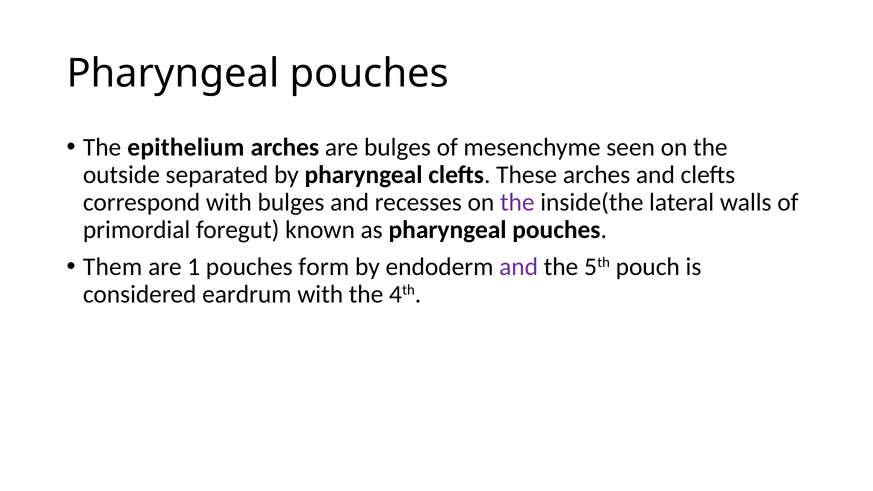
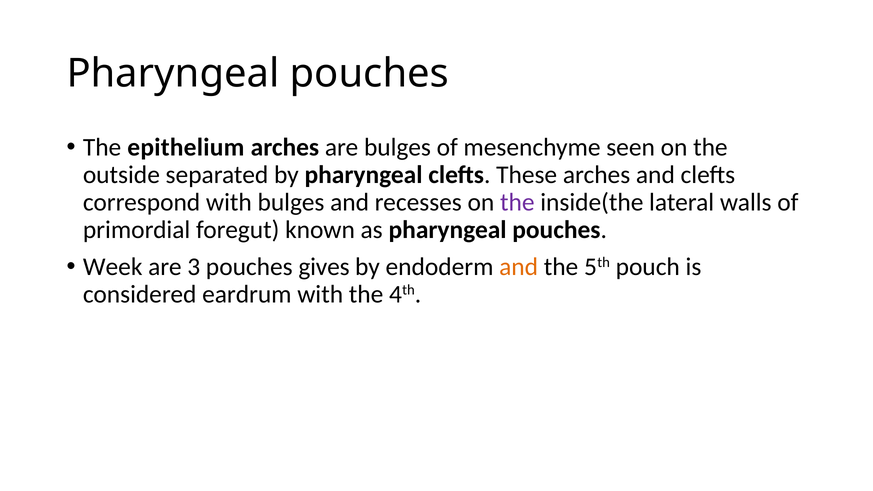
Them: Them -> Week
1: 1 -> 3
form: form -> gives
and at (519, 267) colour: purple -> orange
